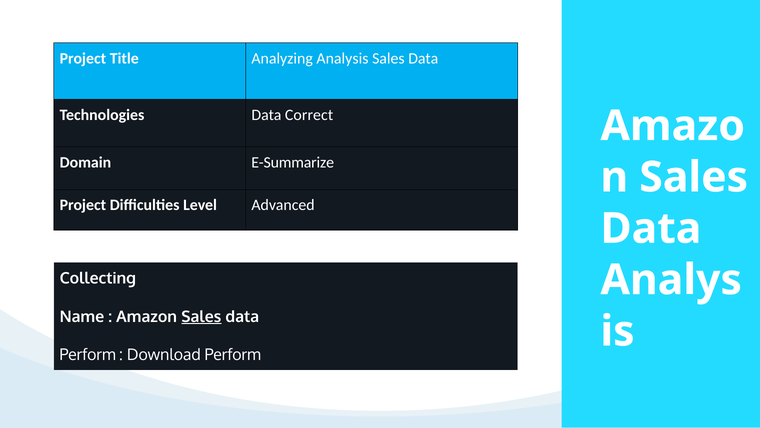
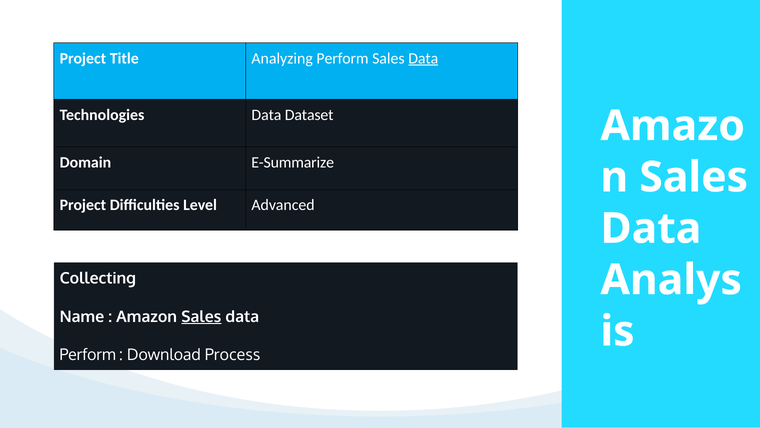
Analyzing Analysis: Analysis -> Perform
Data at (423, 58) underline: none -> present
Correct: Correct -> Dataset
Download Perform: Perform -> Process
